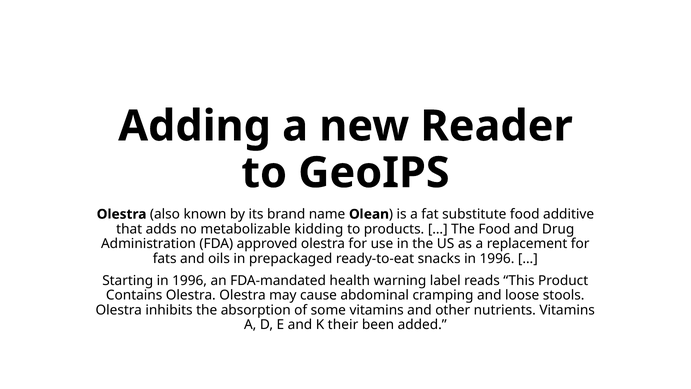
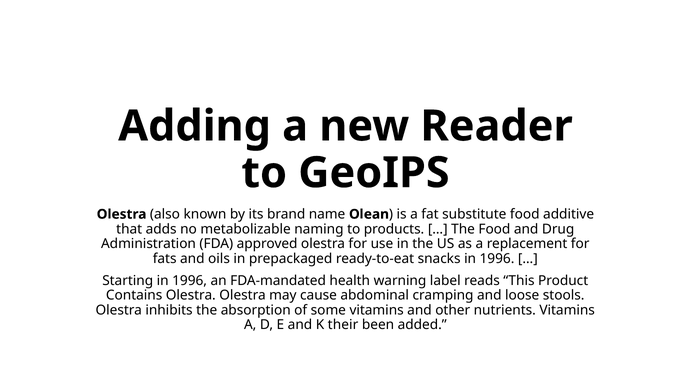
kidding: kidding -> naming
